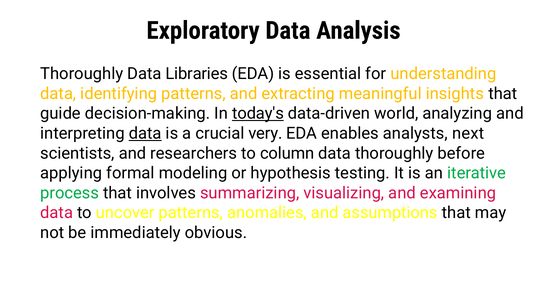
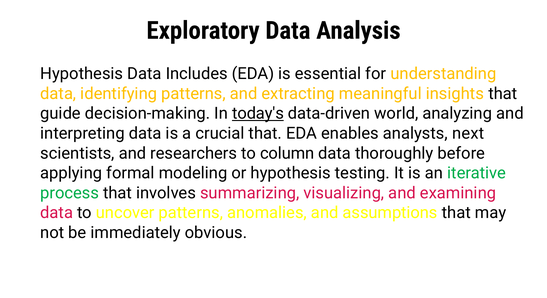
Thoroughly at (82, 74): Thoroughly -> Hypothesis
Libraries: Libraries -> Includes
data at (145, 134) underline: present -> none
crucial very: very -> that
